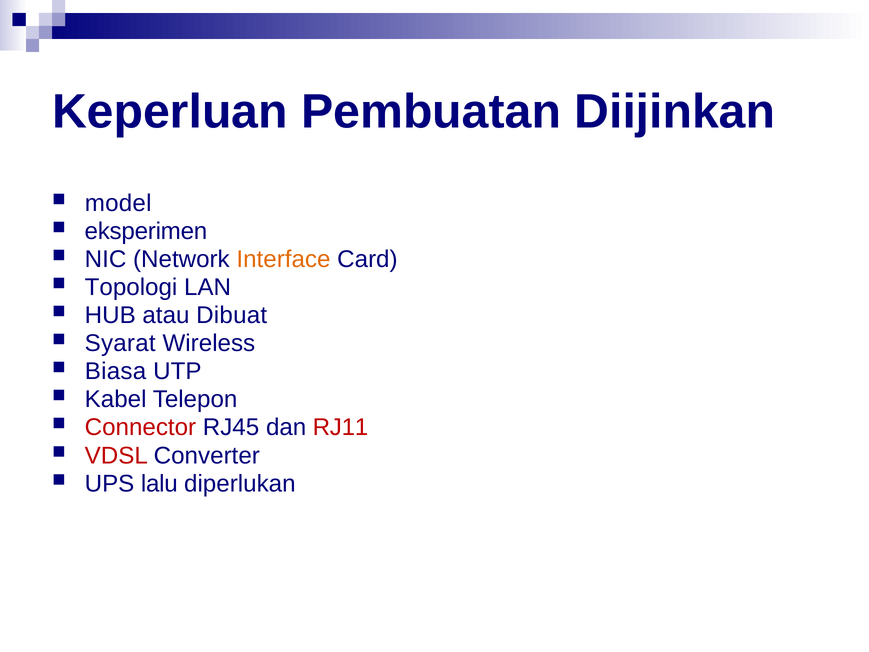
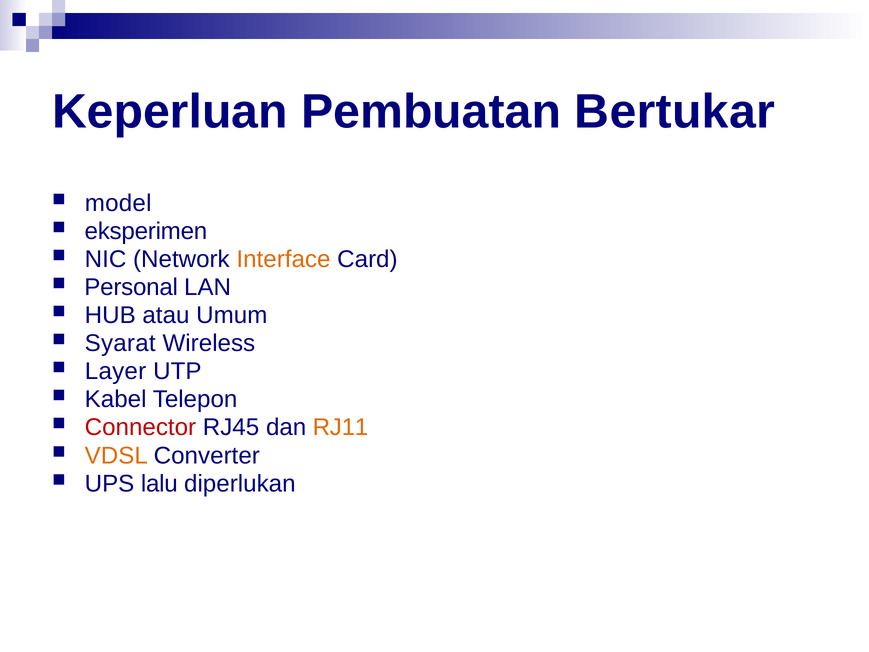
Diijinkan: Diijinkan -> Bertukar
Topologi: Topologi -> Personal
Dibuat: Dibuat -> Umum
Biasa: Biasa -> Layer
RJ11 colour: red -> orange
VDSL colour: red -> orange
